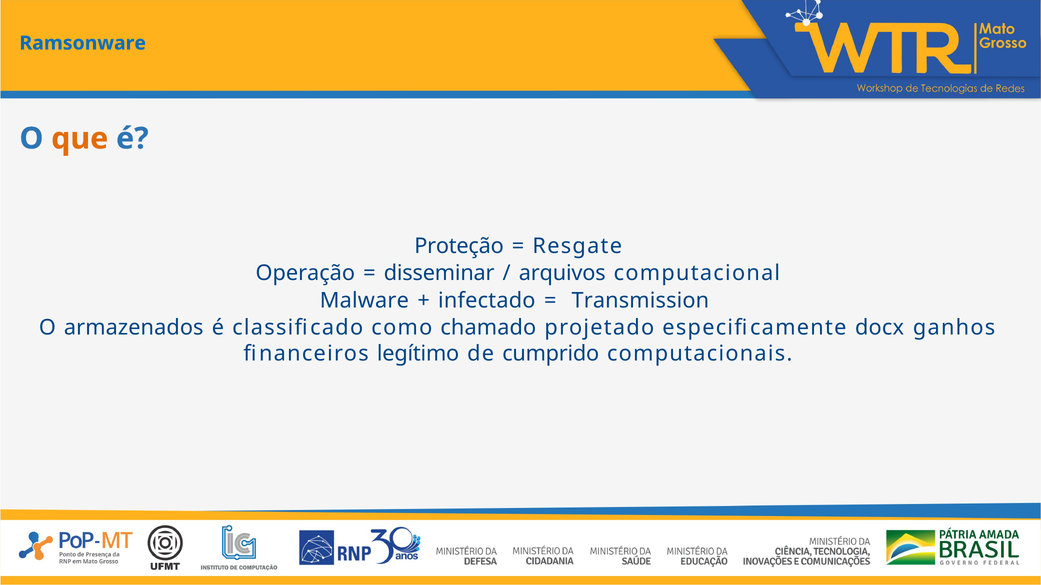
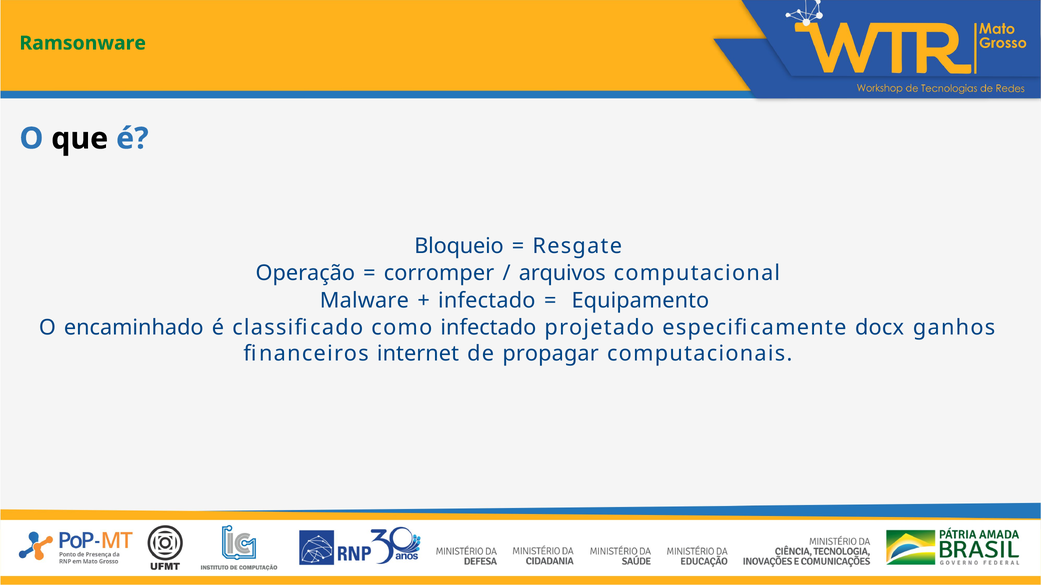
Ramsonware colour: blue -> green
que colour: orange -> black
Proteção: Proteção -> Bloqueio
disseminar: disseminar -> corromper
Transmission: Transmission -> Equipamento
armazenados: armazenados -> encaminhado
como chamado: chamado -> infectado
legítimo: legítimo -> internet
cumprido: cumprido -> propagar
